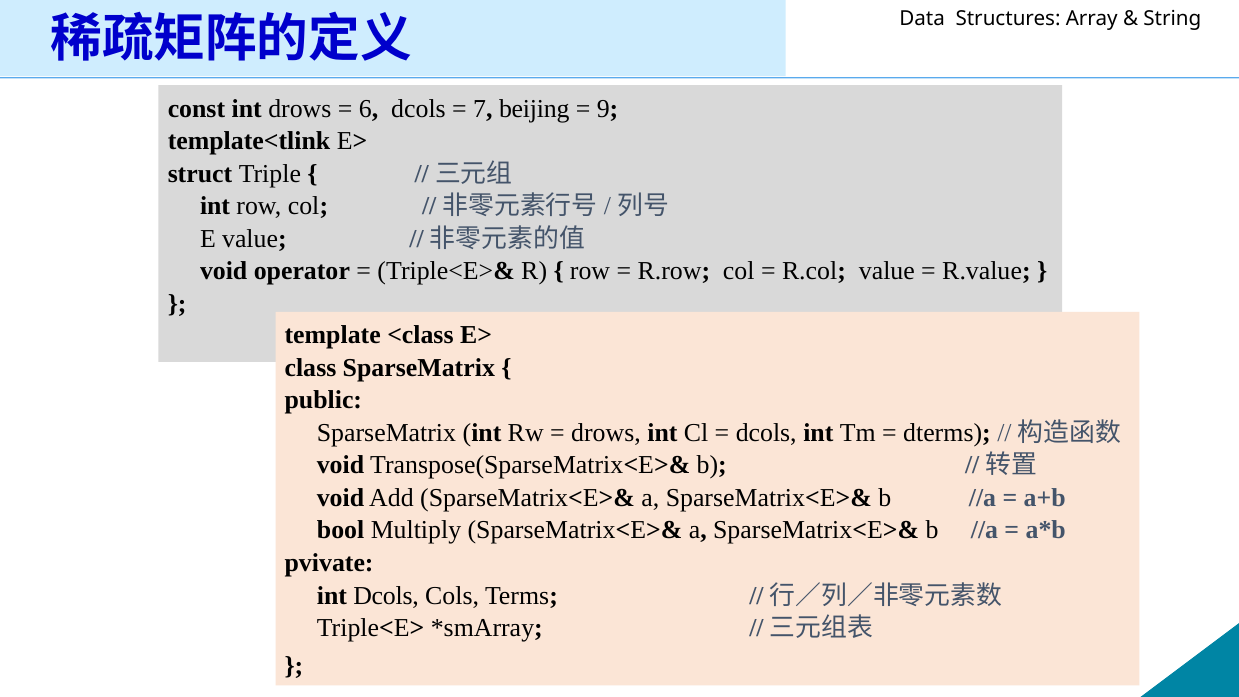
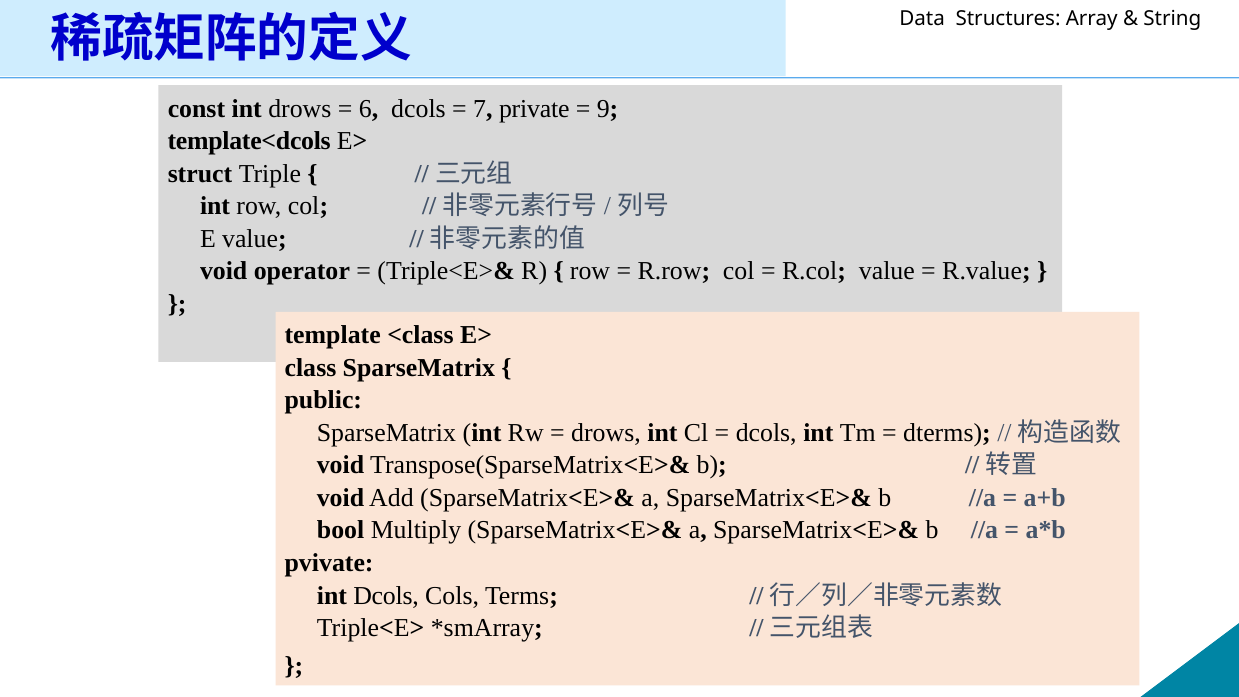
beijing: beijing -> private
template<tlink: template<tlink -> template<dcols
